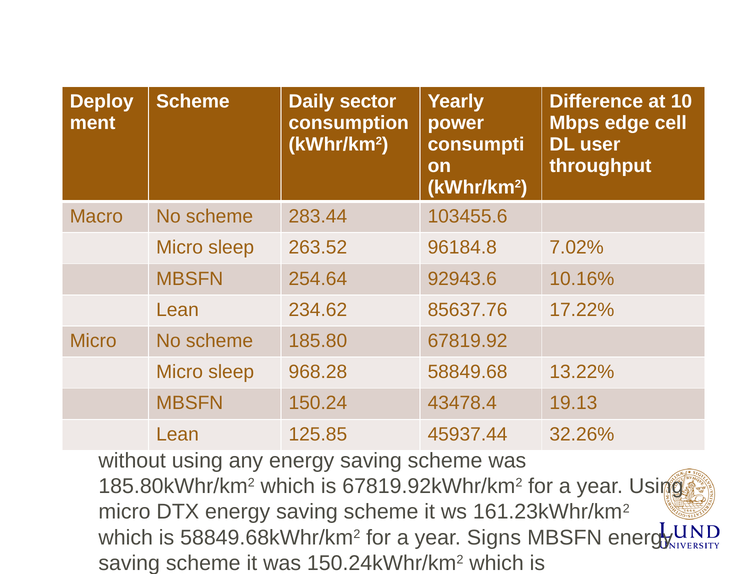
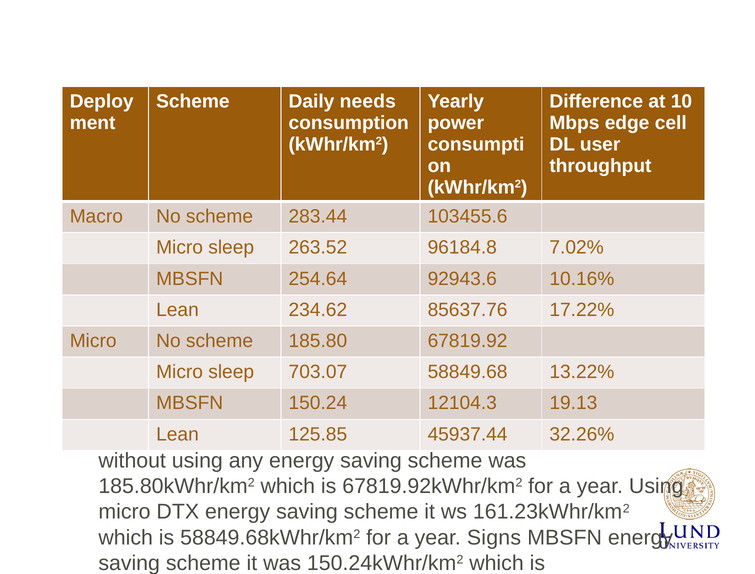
sector: sector -> needs
968.28: 968.28 -> 703.07
43478.4: 43478.4 -> 12104.3
